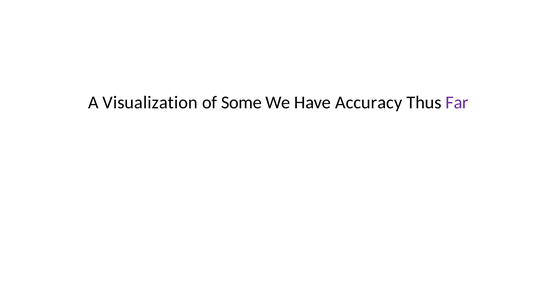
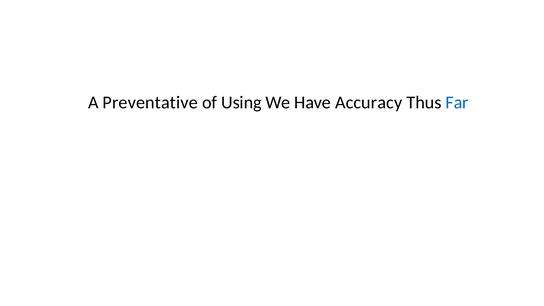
Visualization: Visualization -> Preventative
Some: Some -> Using
Far colour: purple -> blue
